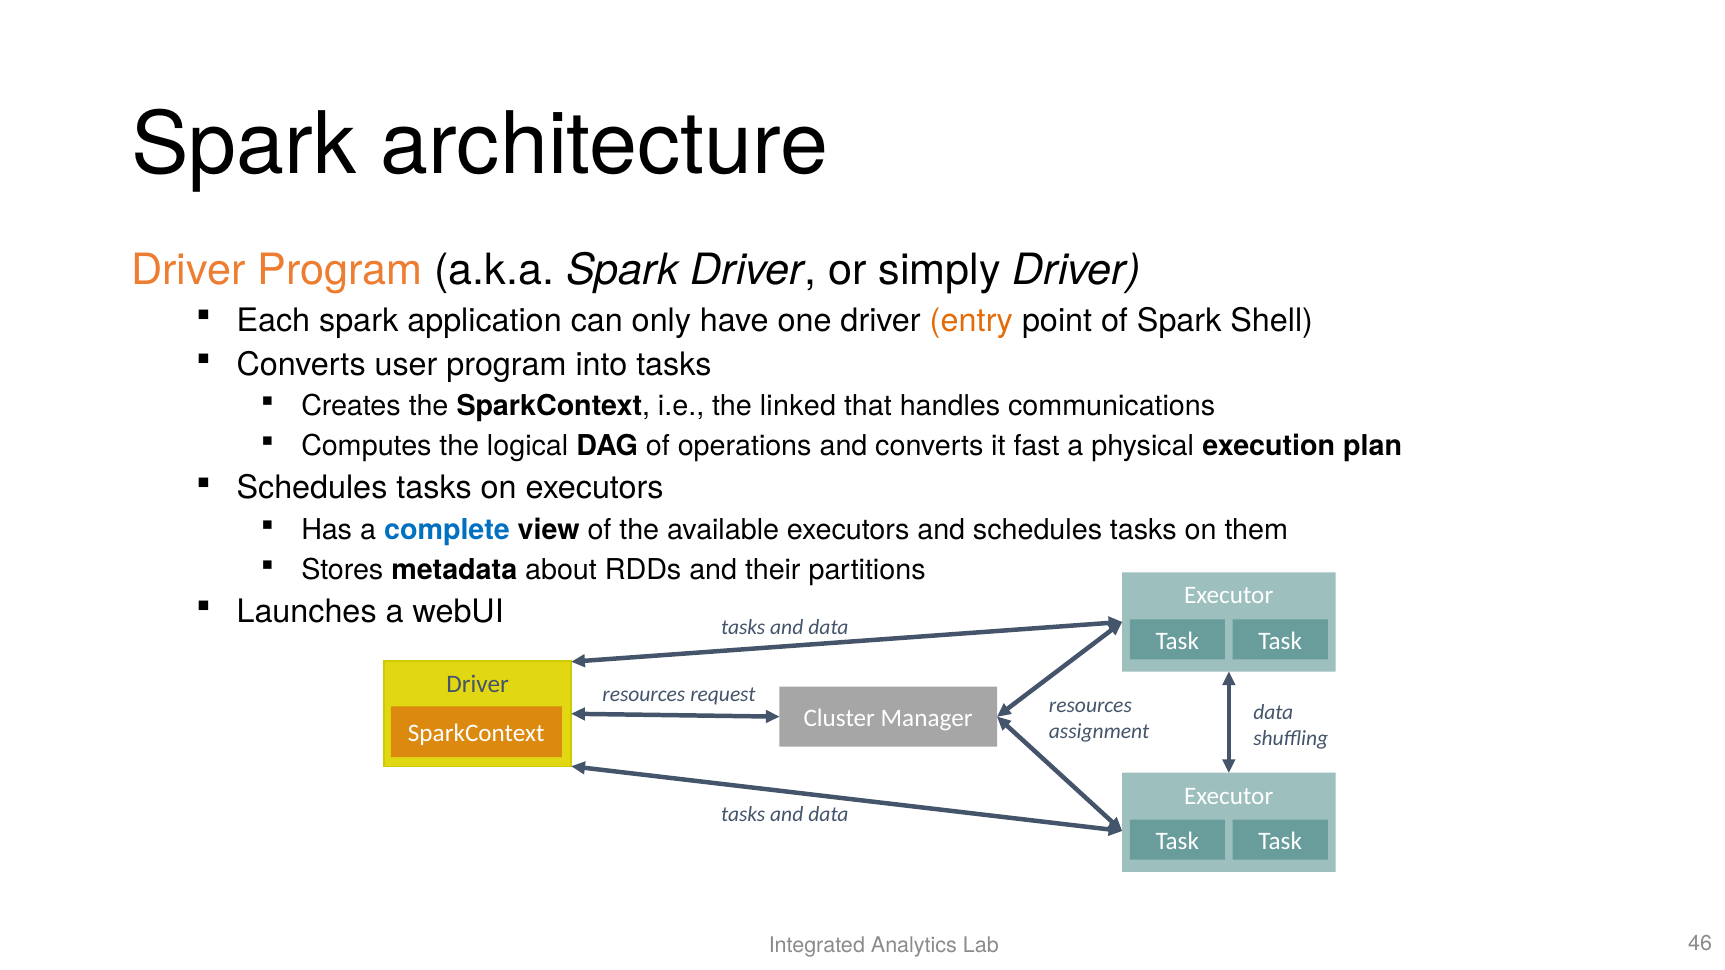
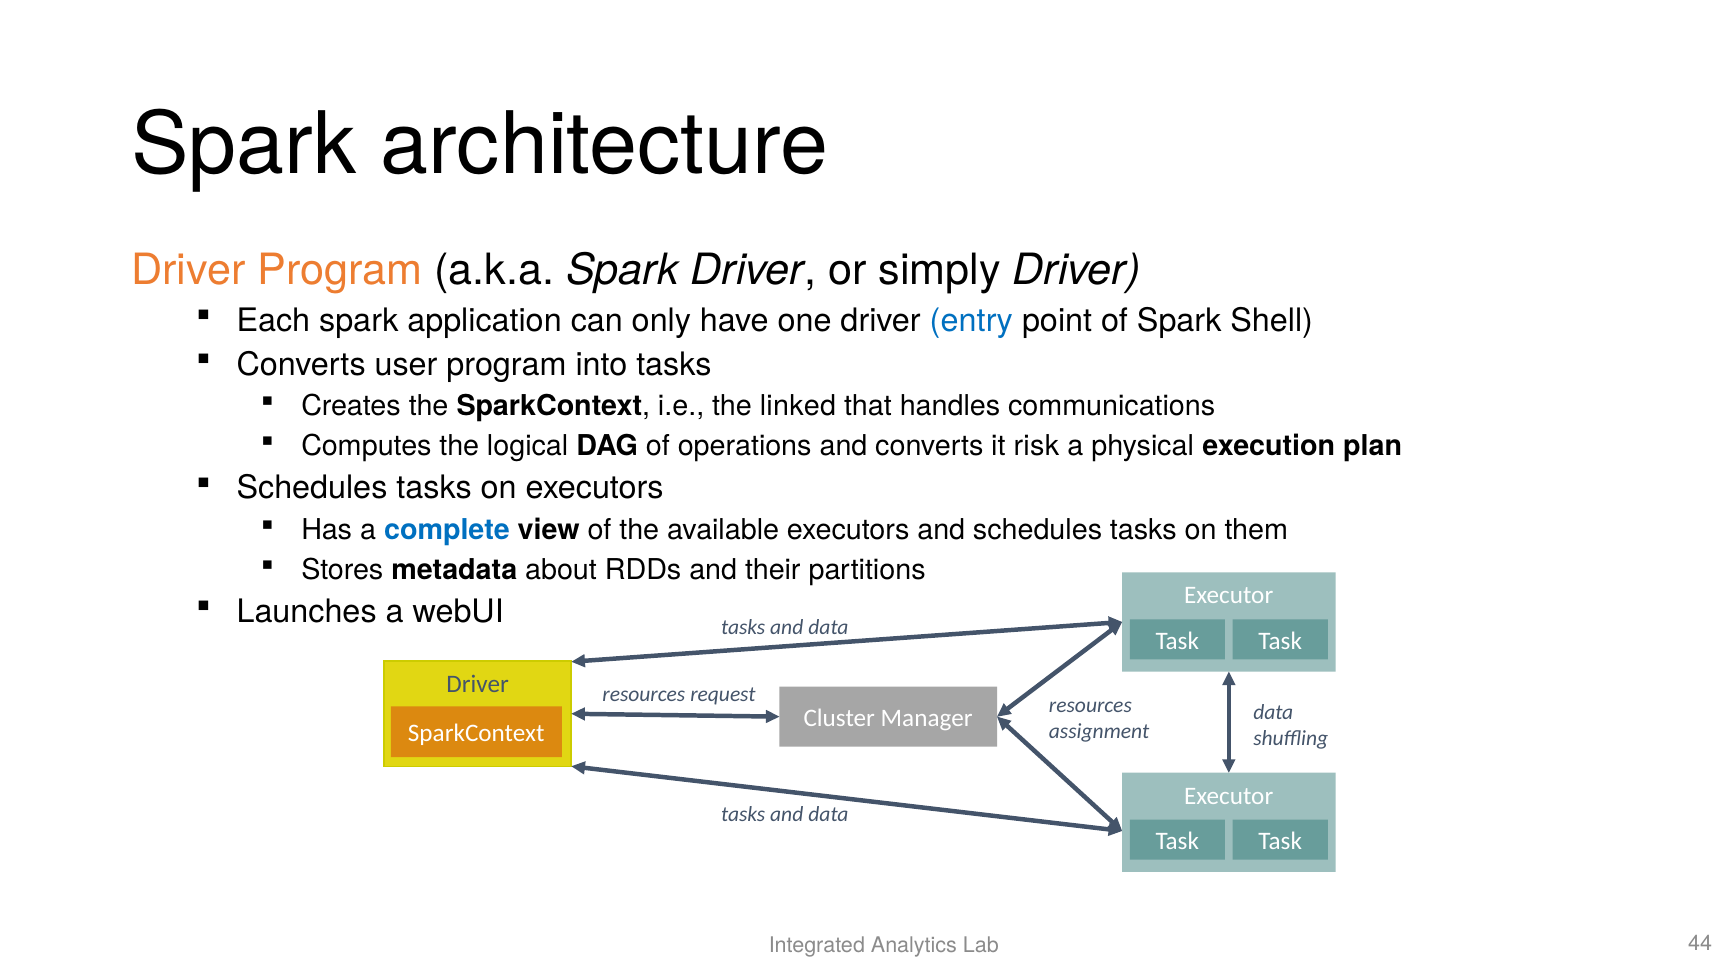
entry colour: orange -> blue
fast: fast -> risk
46: 46 -> 44
